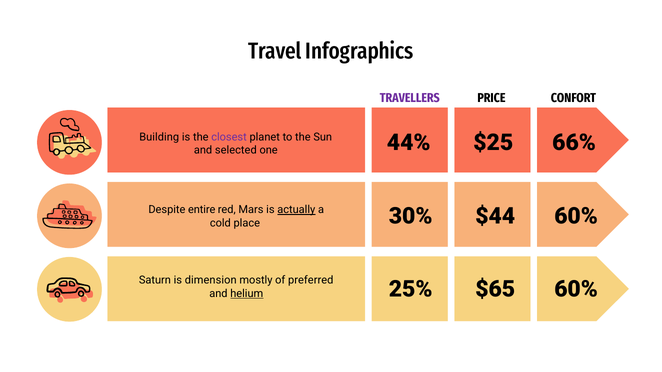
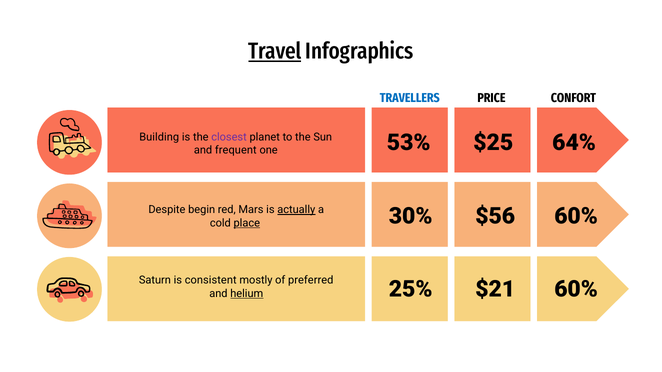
Travel underline: none -> present
TRAVELLERS colour: purple -> blue
44%: 44% -> 53%
66%: 66% -> 64%
selected: selected -> frequent
entire: entire -> begin
$44: $44 -> $56
place underline: none -> present
dimension: dimension -> consistent
$65: $65 -> $21
